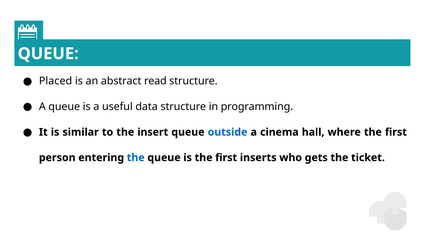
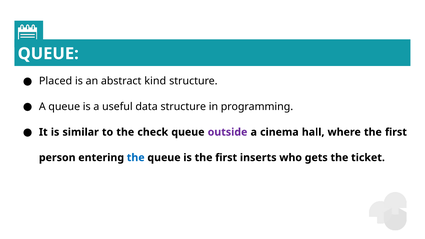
read: read -> kind
insert: insert -> check
outside colour: blue -> purple
